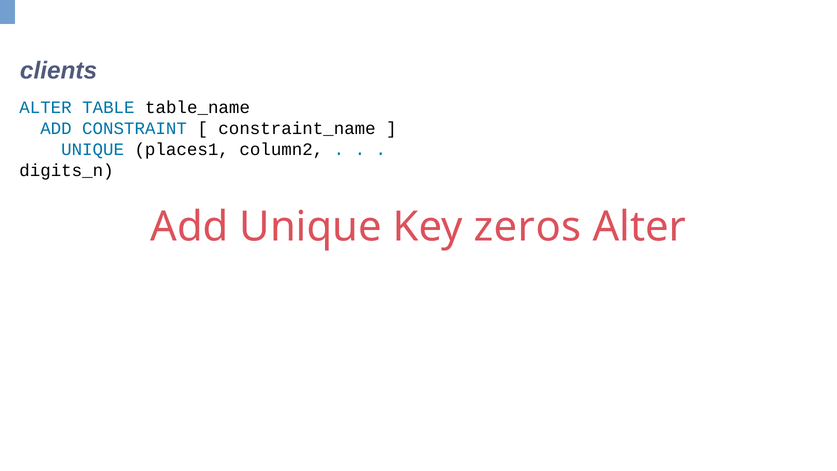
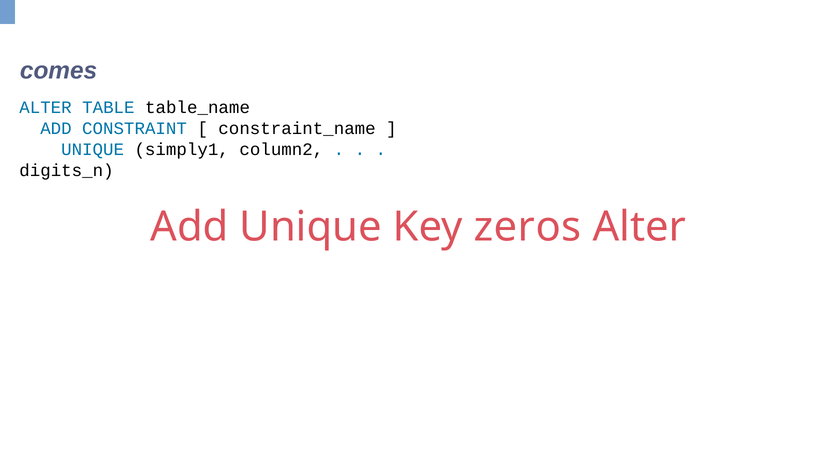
clients: clients -> comes
places1: places1 -> simply1
